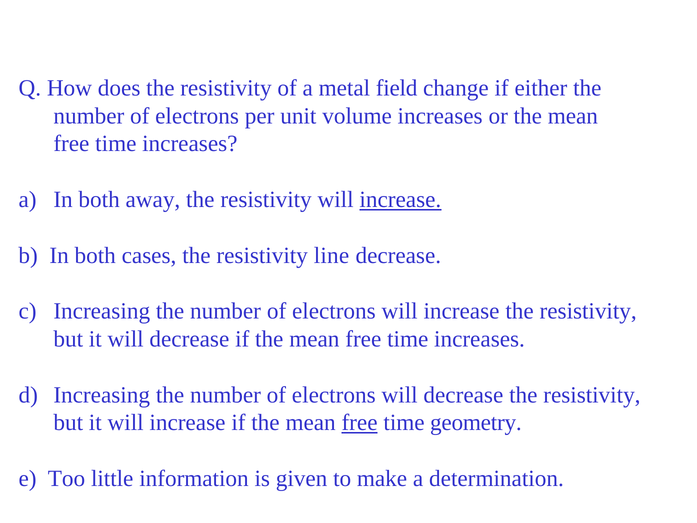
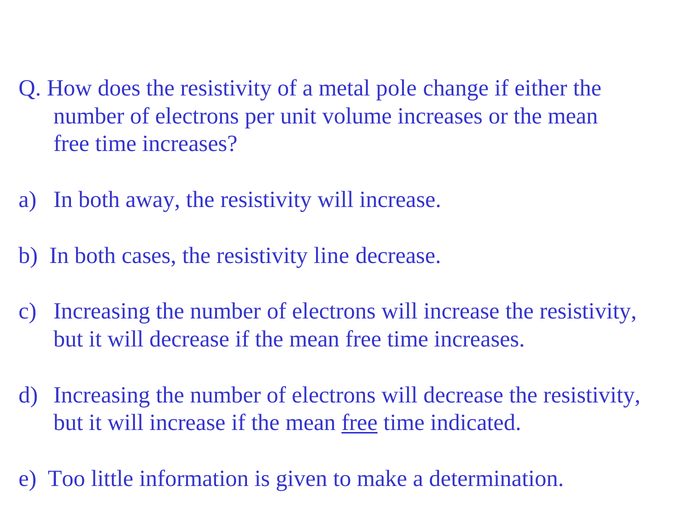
field: field -> pole
increase at (400, 200) underline: present -> none
geometry: geometry -> indicated
